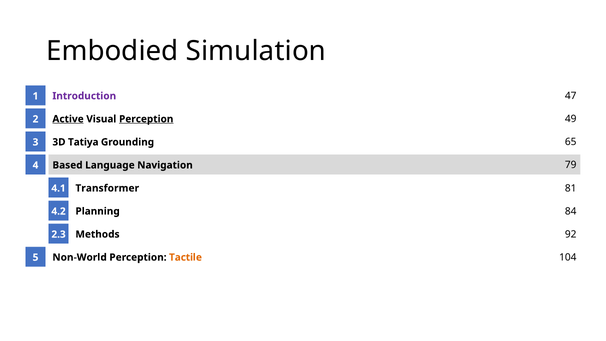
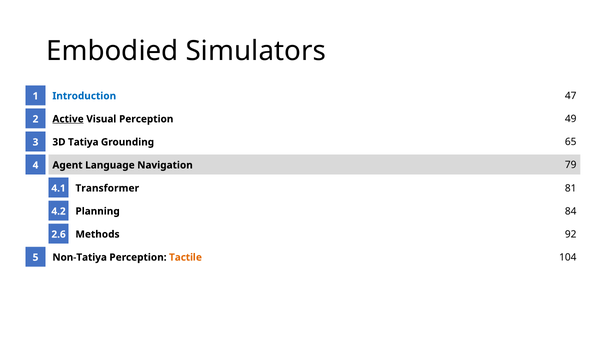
Simulation: Simulation -> Simulators
Introduction colour: purple -> blue
Perception at (146, 119) underline: present -> none
Based: Based -> Agent
2.3: 2.3 -> 2.6
Non-World: Non-World -> Non-Tatiya
